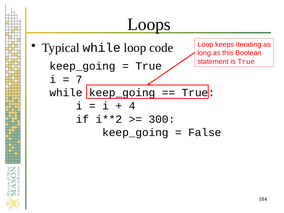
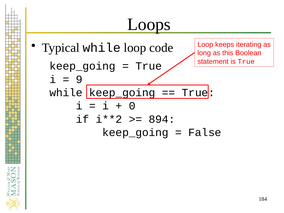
7: 7 -> 9
4: 4 -> 0
300: 300 -> 894
